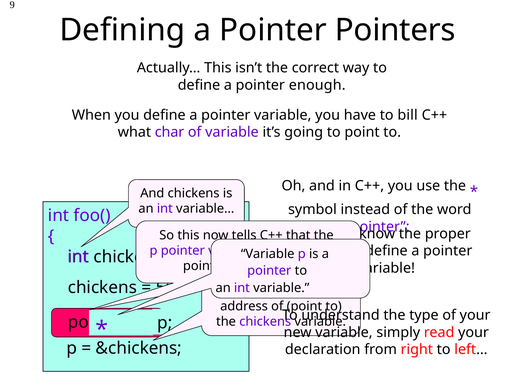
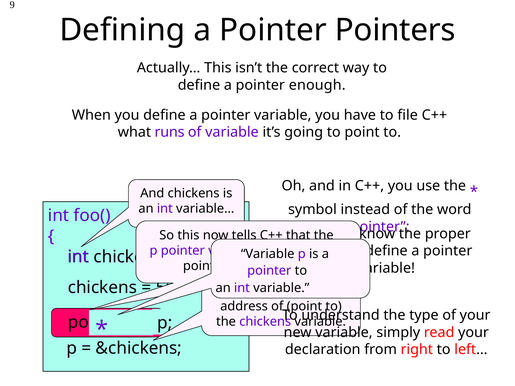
bill: bill -> file
char: char -> runs
